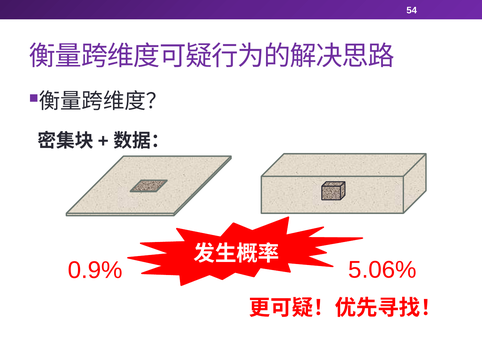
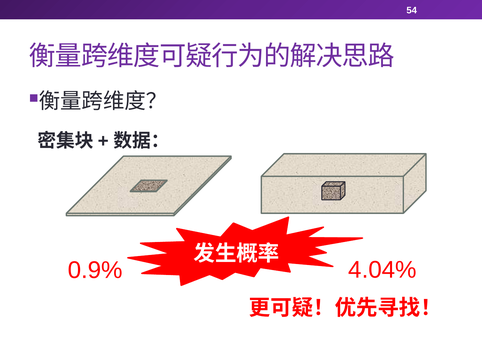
5.06%: 5.06% -> 4.04%
